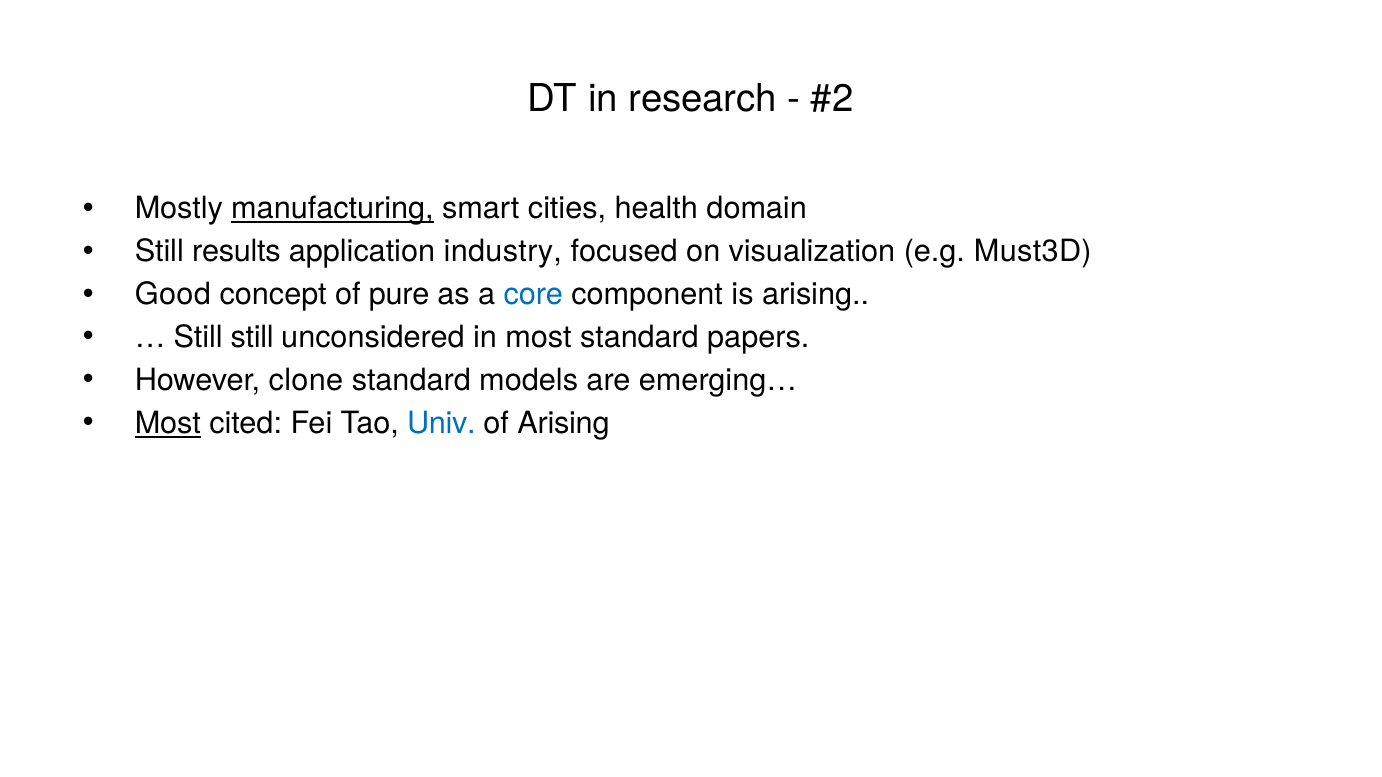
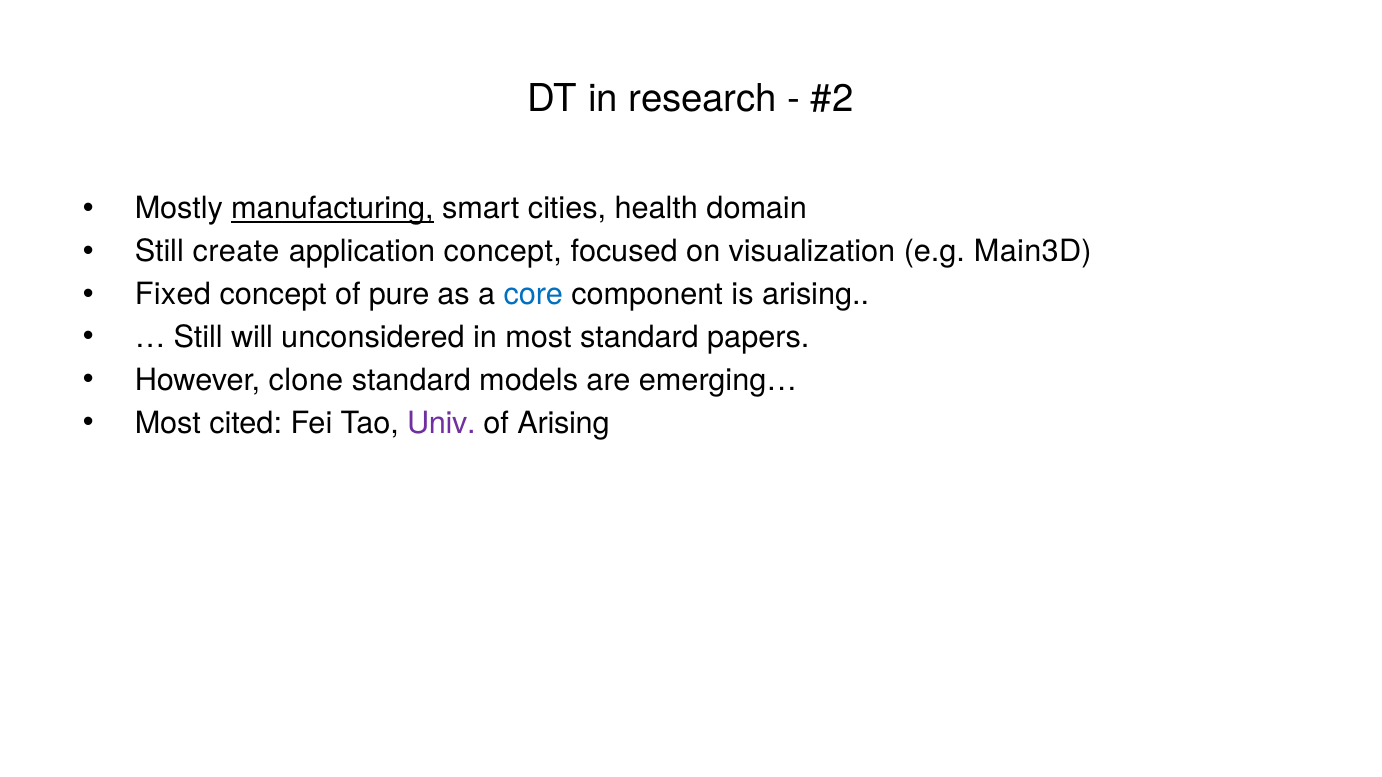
results: results -> create
application industry: industry -> concept
Must3D: Must3D -> Main3D
Good: Good -> Fixed
Still still: still -> will
Most at (168, 424) underline: present -> none
Univ colour: blue -> purple
